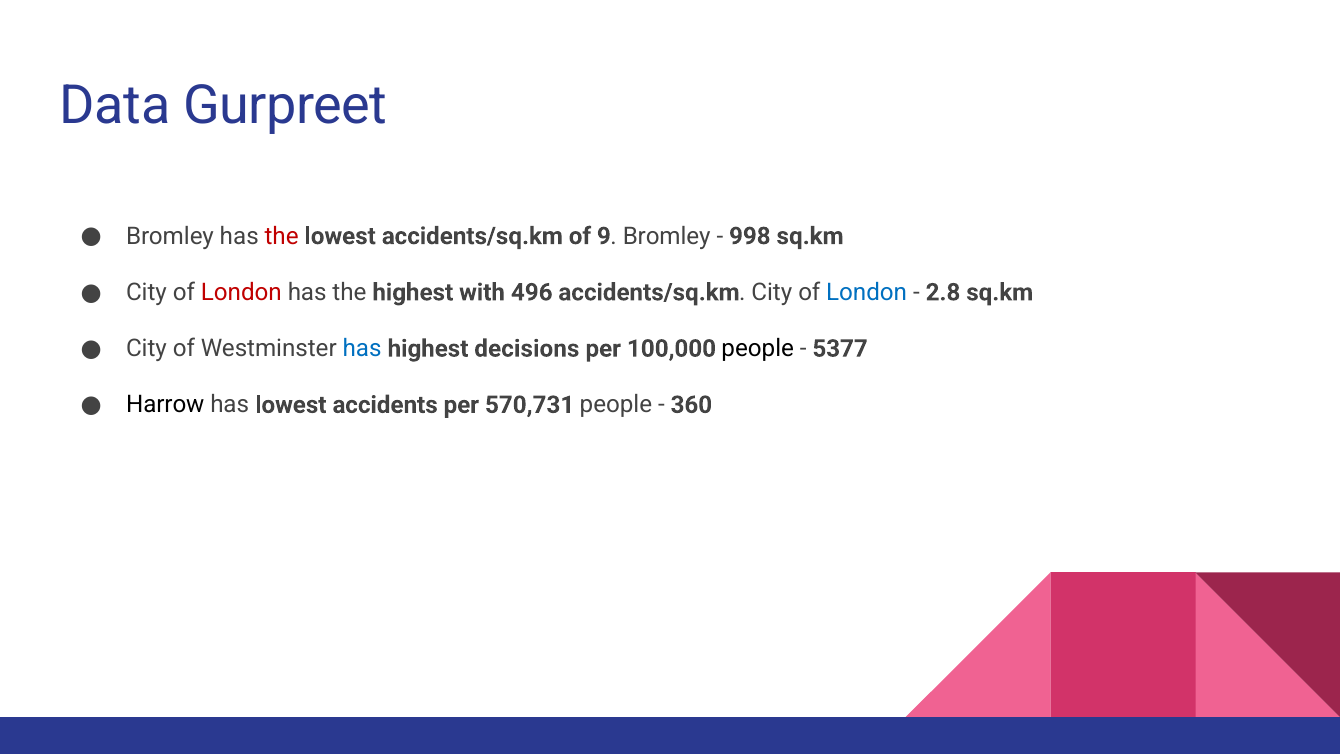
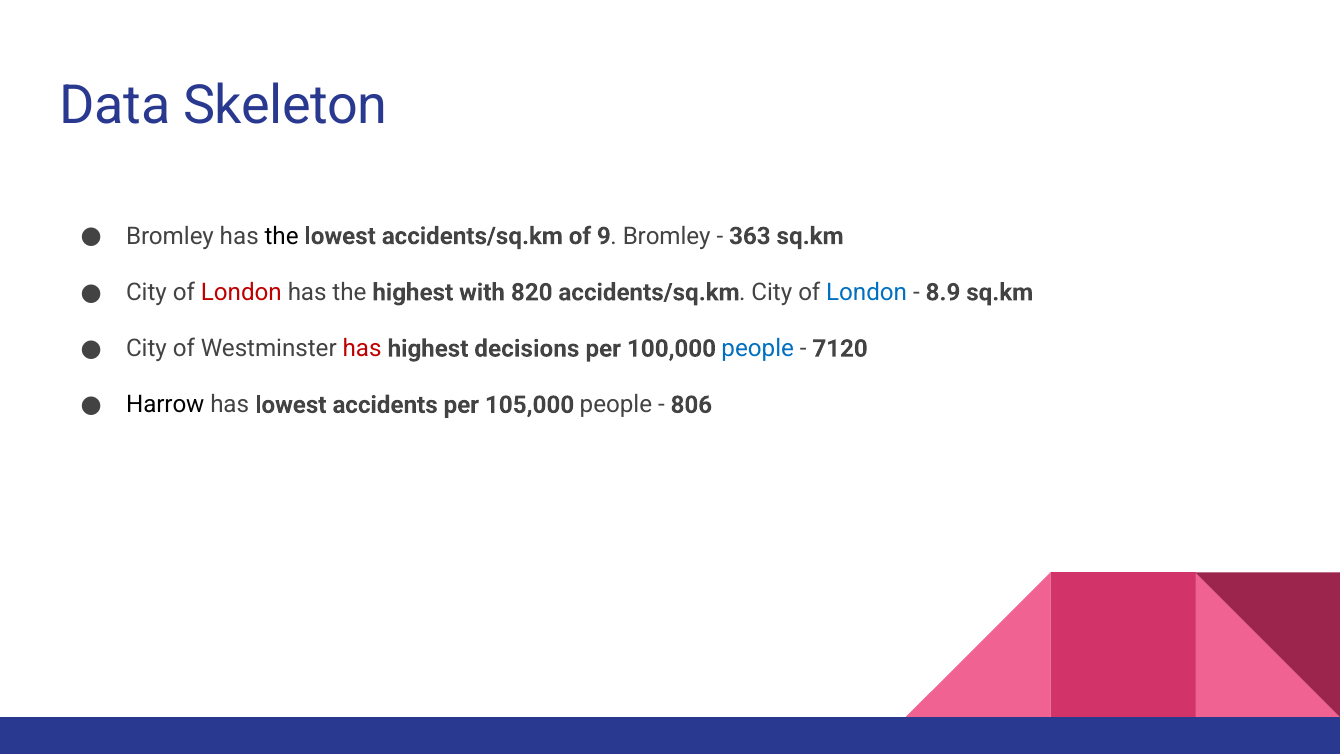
Gurpreet: Gurpreet -> Skeleton
the at (282, 236) colour: red -> black
998: 998 -> 363
496: 496 -> 820
2.8: 2.8 -> 8.9
has at (362, 349) colour: blue -> red
people at (758, 349) colour: black -> blue
5377: 5377 -> 7120
570,731: 570,731 -> 105,000
360: 360 -> 806
